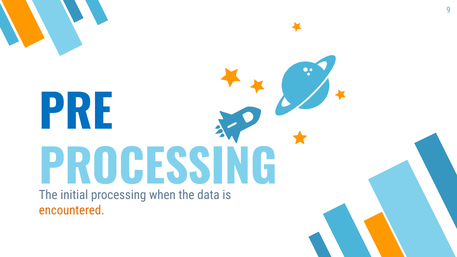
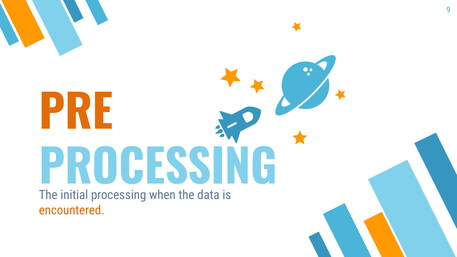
PRE colour: blue -> orange
